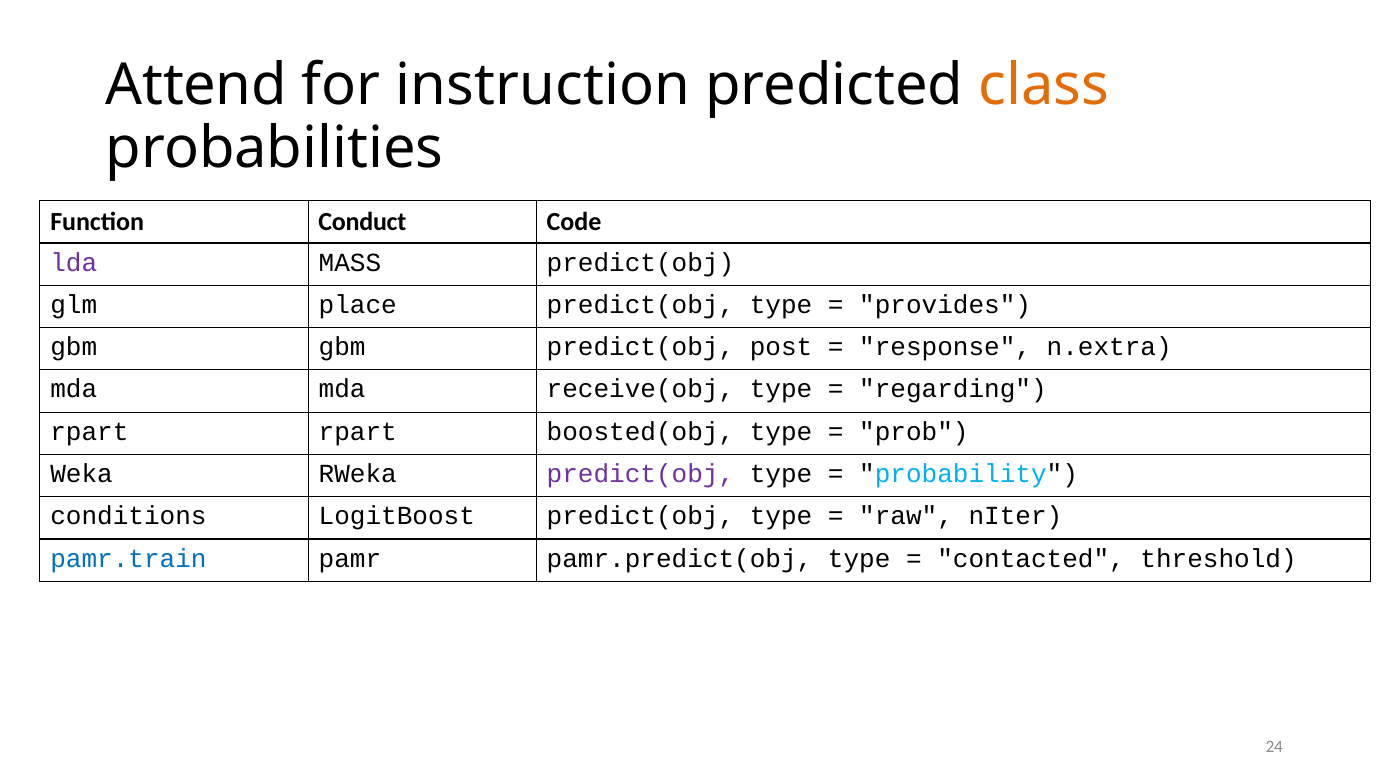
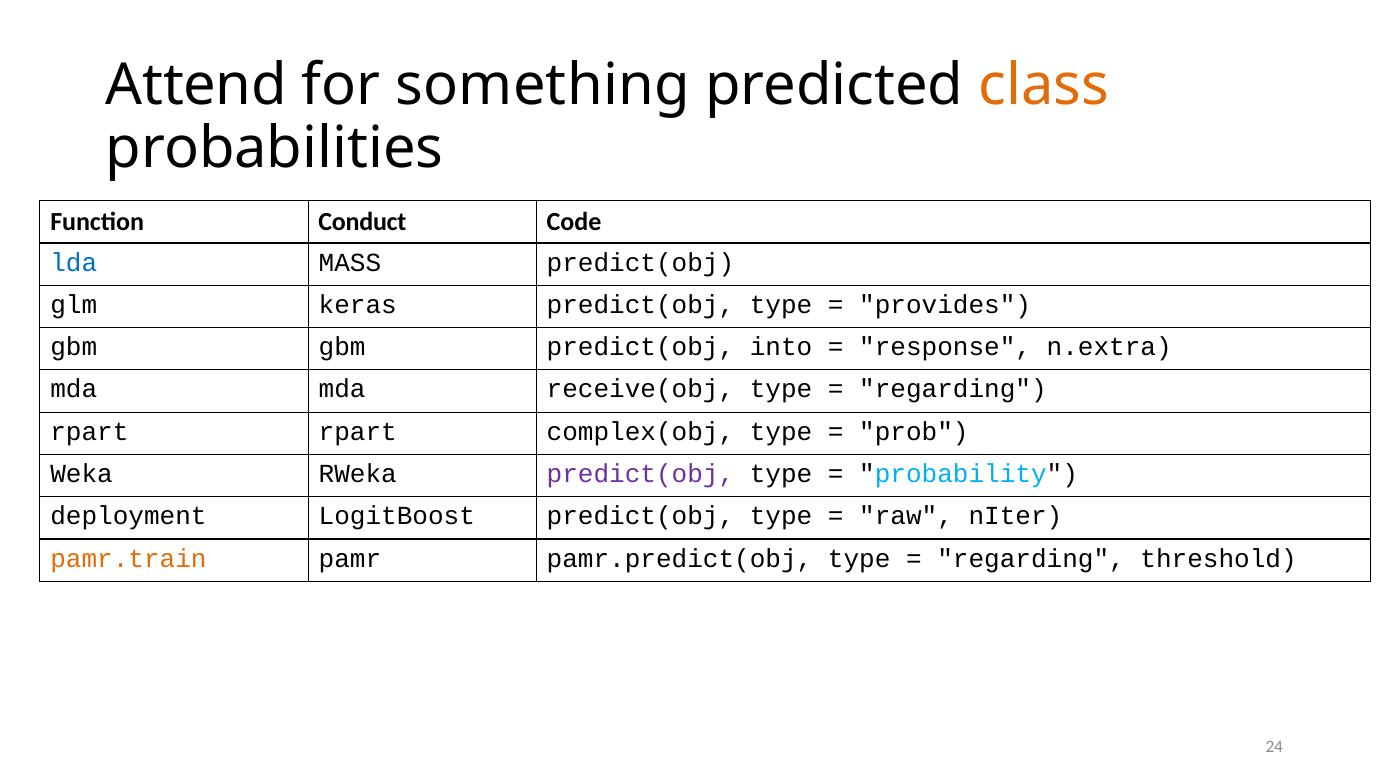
instruction: instruction -> something
lda colour: purple -> blue
place: place -> keras
post: post -> into
boosted(obj: boosted(obj -> complex(obj
conditions: conditions -> deployment
pamr.train colour: blue -> orange
contacted at (1031, 558): contacted -> regarding
